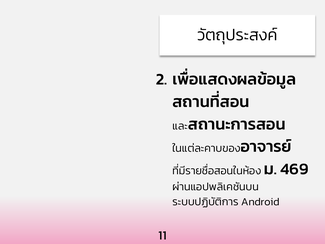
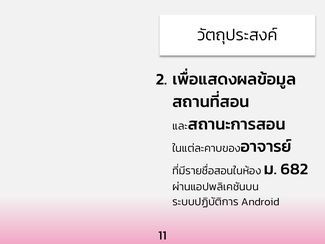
469: 469 -> 682
